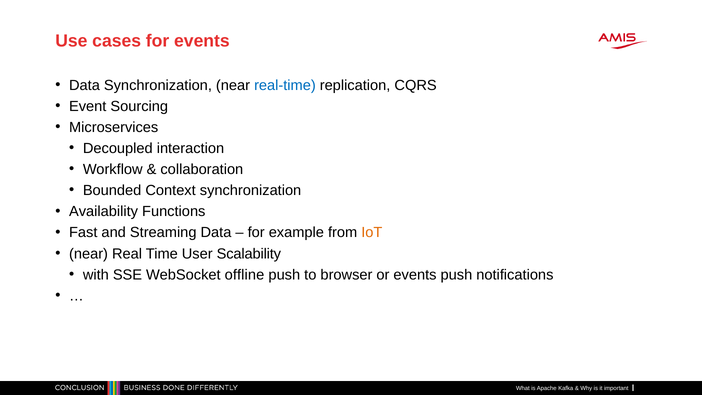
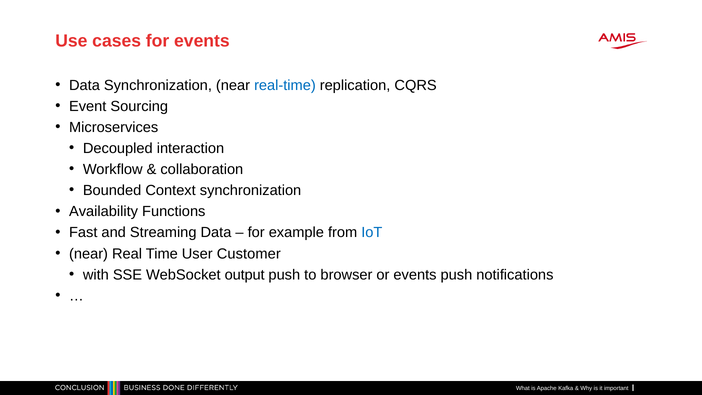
IoT colour: orange -> blue
Scalability: Scalability -> Customer
offline: offline -> output
